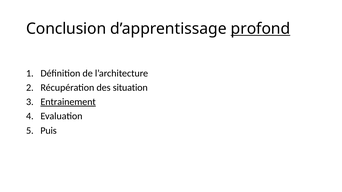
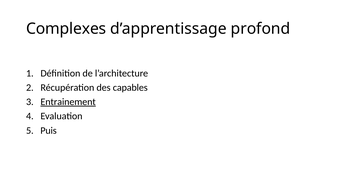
Conclusion: Conclusion -> Complexes
profond underline: present -> none
situation: situation -> capables
